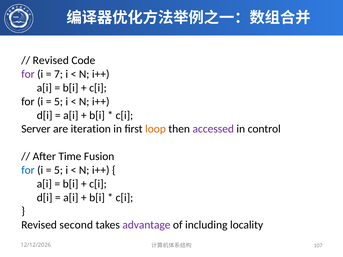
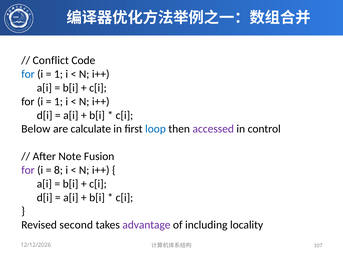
Revised at (51, 60): Revised -> Conflict
for at (28, 74) colour: purple -> blue
7 at (58, 74): 7 -> 1
5 at (58, 102): 5 -> 1
Server: Server -> Below
iteration: iteration -> calculate
loop colour: orange -> blue
Time: Time -> Note
for at (28, 170) colour: blue -> purple
5 at (58, 170): 5 -> 8
